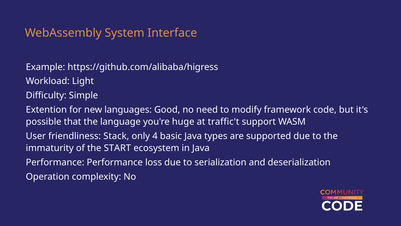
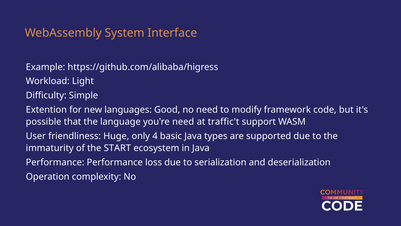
you're huge: huge -> need
Stack: Stack -> Huge
